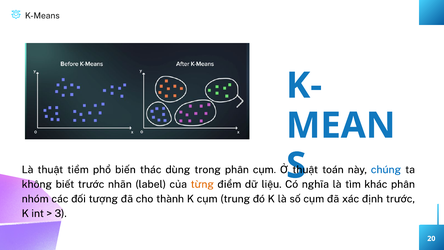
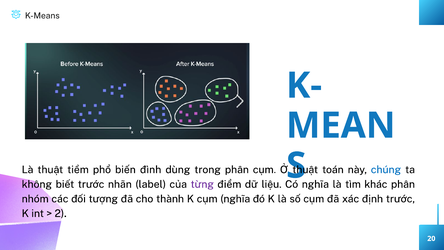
thác: thác -> đình
từng colour: orange -> purple
cụm trung: trung -> nghĩa
3: 3 -> 2
